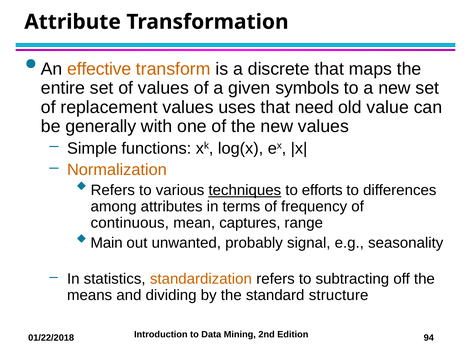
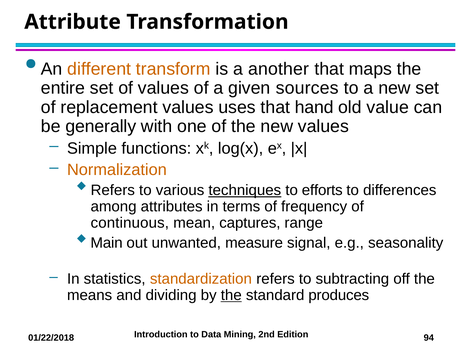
effective: effective -> different
discrete: discrete -> another
symbols: symbols -> sources
need: need -> hand
probably: probably -> measure
the at (231, 295) underline: none -> present
structure: structure -> produces
